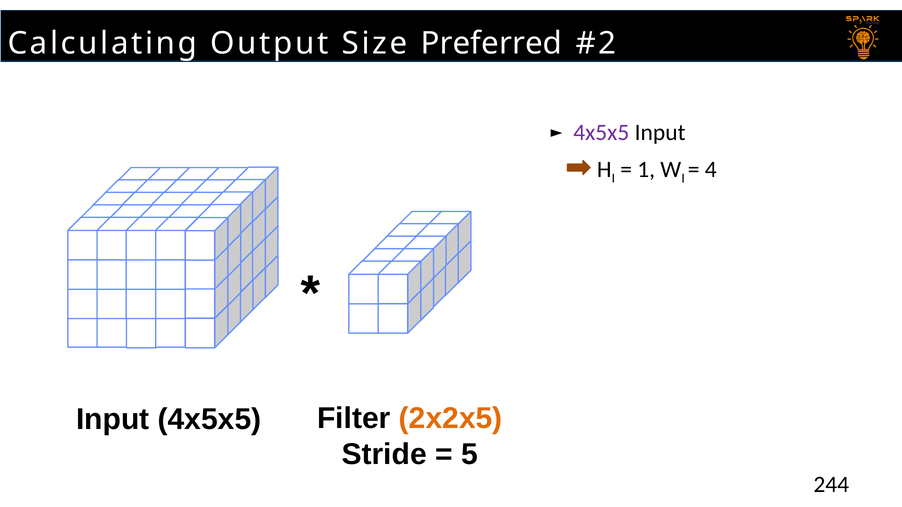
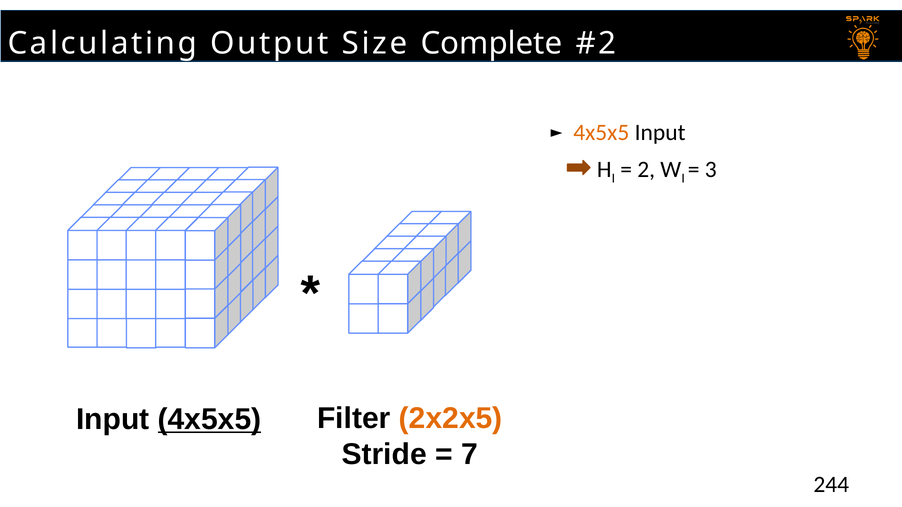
Preferred: Preferred -> Complete
4x5x5 at (601, 133) colour: purple -> orange
1: 1 -> 2
4: 4 -> 3
4x5x5 at (210, 420) underline: none -> present
5: 5 -> 7
